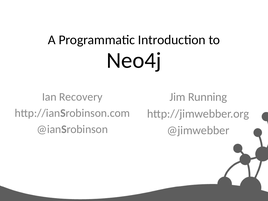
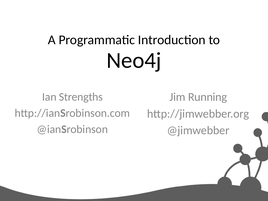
Recovery: Recovery -> Strengths
